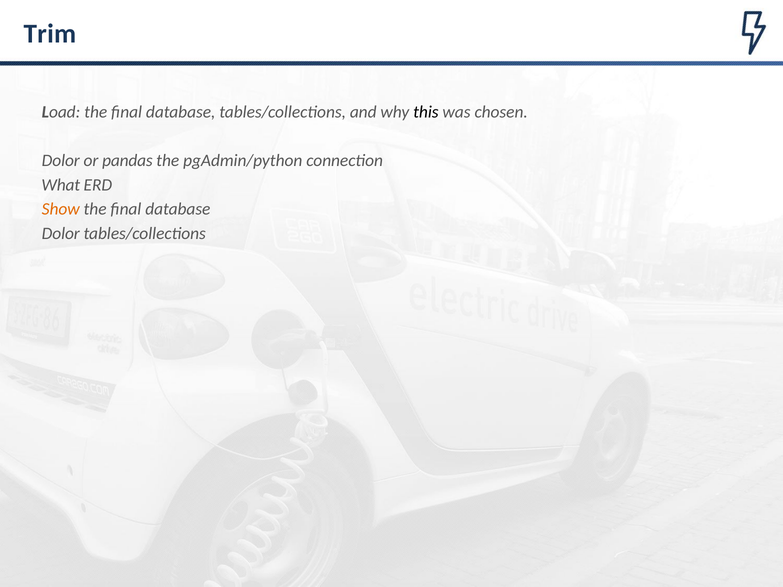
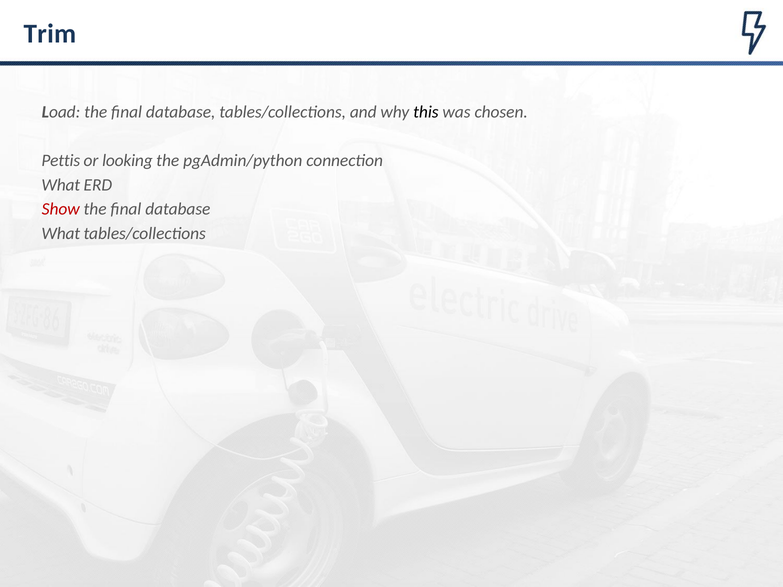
Dolor at (61, 161): Dolor -> Pettis
pandas: pandas -> looking
Show colour: orange -> red
Dolor at (61, 234): Dolor -> What
